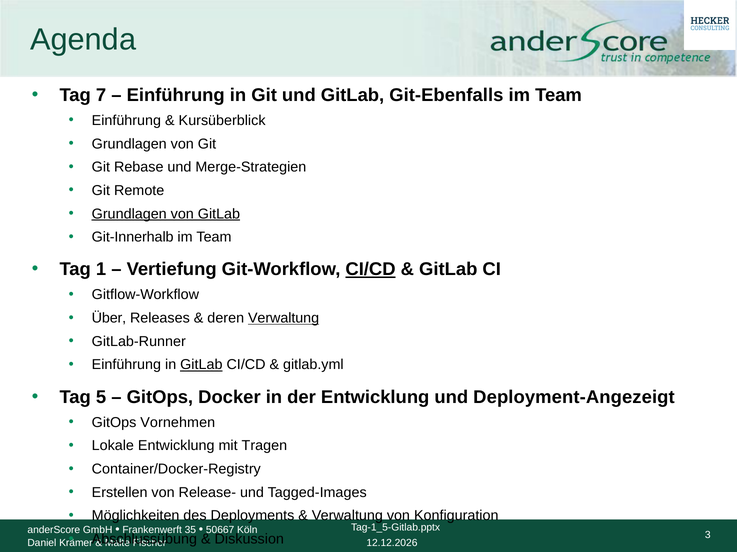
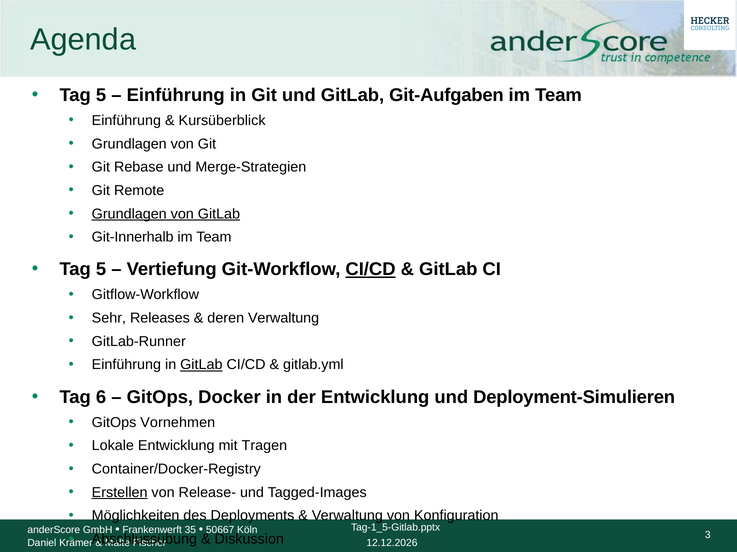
7 at (101, 95): 7 -> 5
Git-Ebenfalls: Git-Ebenfalls -> Git-Aufgaben
1 at (101, 270): 1 -> 5
Über: Über -> Sehr
Verwaltung at (284, 319) underline: present -> none
5: 5 -> 6
Deployment-Angezeigt: Deployment-Angezeigt -> Deployment-Simulieren
Erstellen underline: none -> present
